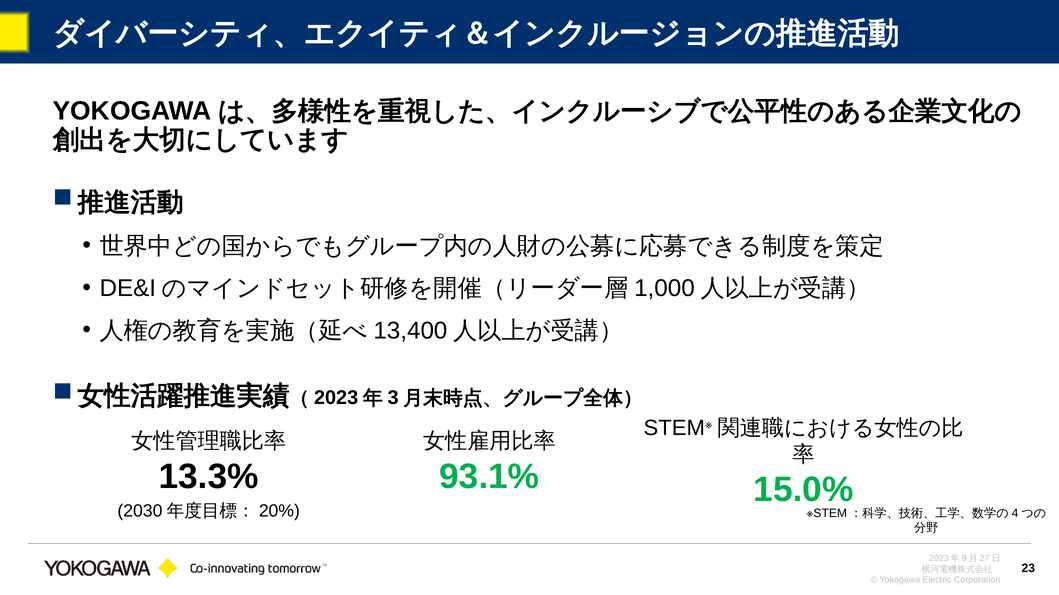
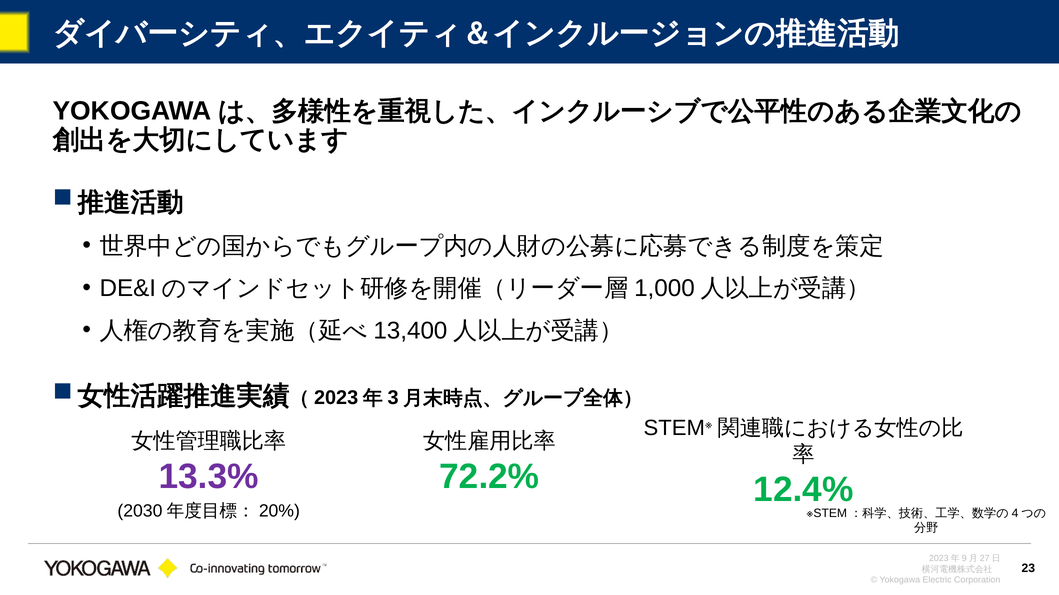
13.3% colour: black -> purple
93.1%: 93.1% -> 72.2%
15.0%: 15.0% -> 12.4%
